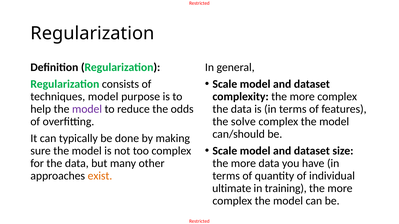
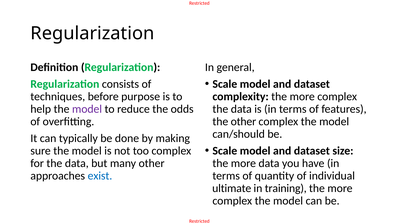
techniques model: model -> before
the solve: solve -> other
exist colour: orange -> blue
